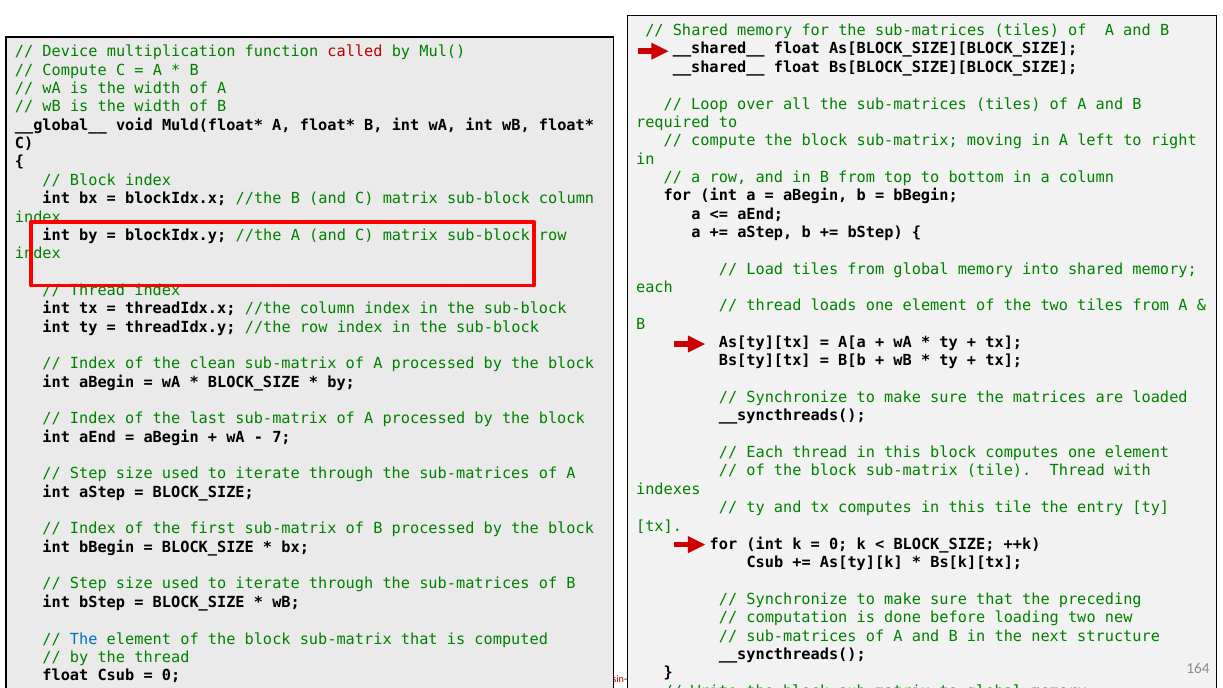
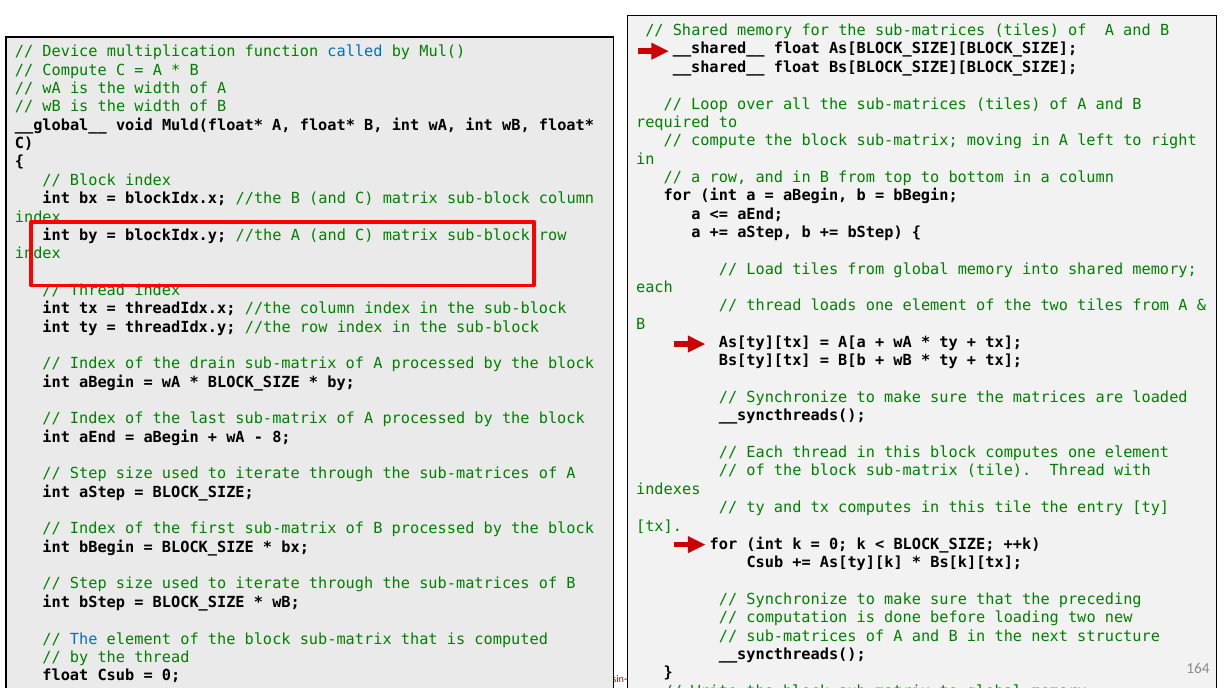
called colour: red -> blue
clean: clean -> drain
7: 7 -> 8
